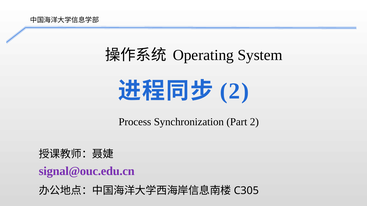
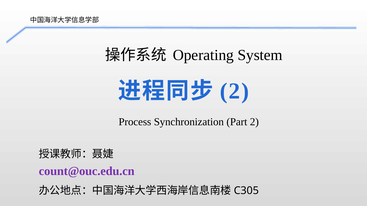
signal@ouc.edu.cn: signal@ouc.edu.cn -> count@ouc.edu.cn
